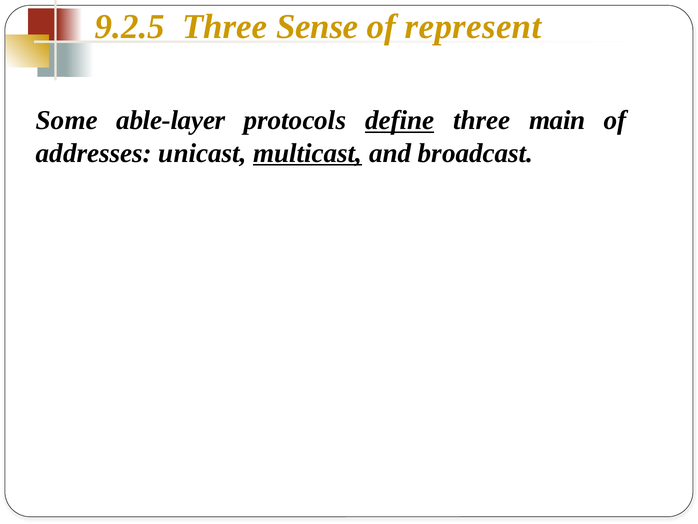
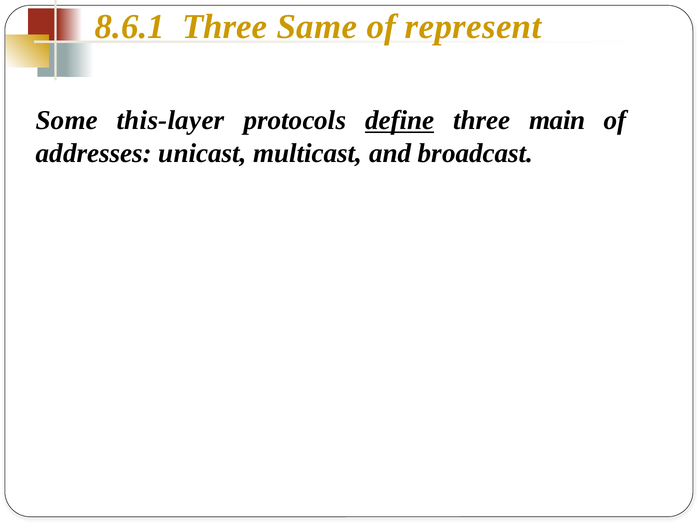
9.2.5: 9.2.5 -> 8.6.1
Sense: Sense -> Same
able-layer: able-layer -> this-layer
multicast underline: present -> none
